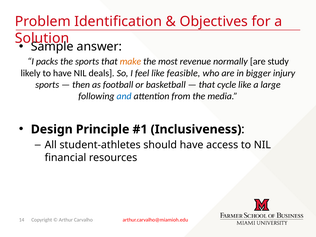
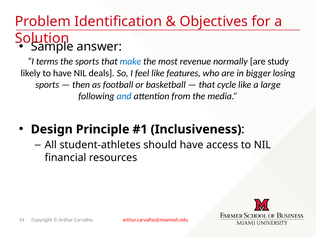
packs: packs -> terms
make colour: orange -> blue
feasible: feasible -> features
injury: injury -> losing
